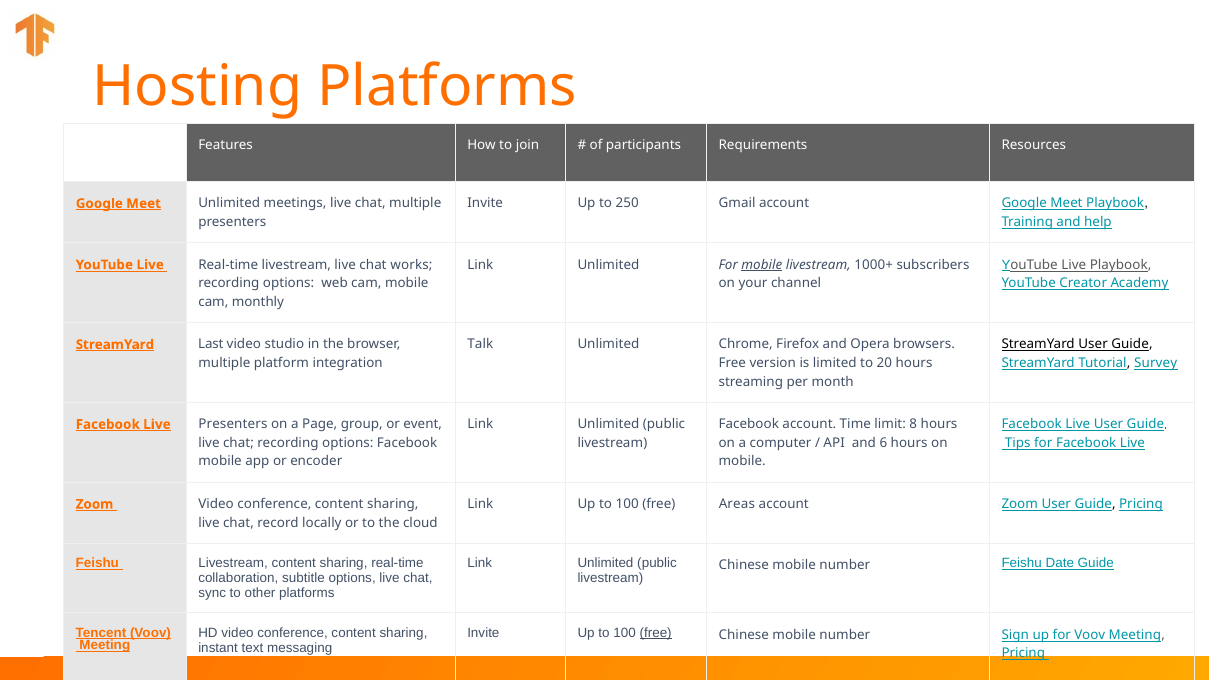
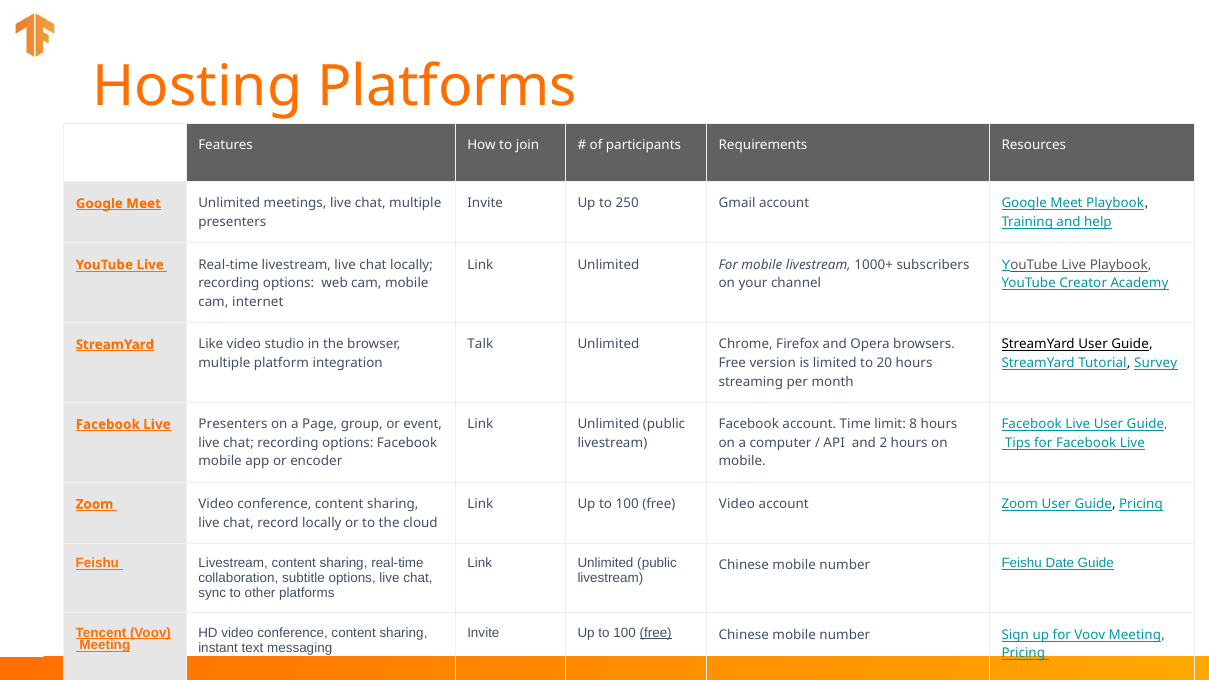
mobile at (762, 265) underline: present -> none
chat works: works -> locally
monthly: monthly -> internet
Last: Last -> Like
6: 6 -> 2
free Areas: Areas -> Video
